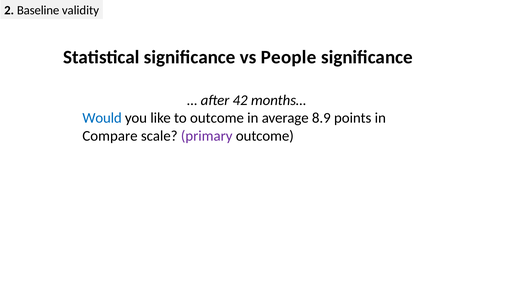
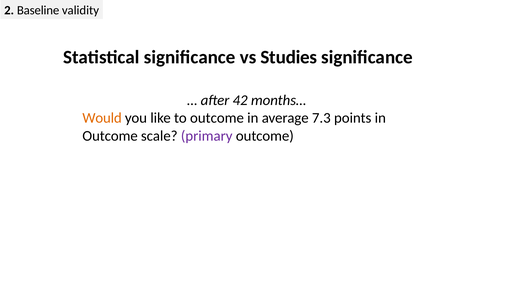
People: People -> Studies
Would colour: blue -> orange
8.9: 8.9 -> 7.3
Compare at (110, 136): Compare -> Outcome
